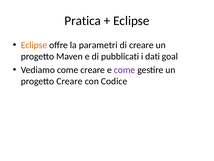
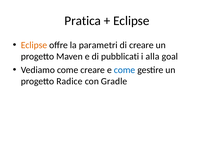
dati: dati -> alla
come at (125, 70) colour: purple -> blue
progetto Creare: Creare -> Radice
Codice: Codice -> Gradle
